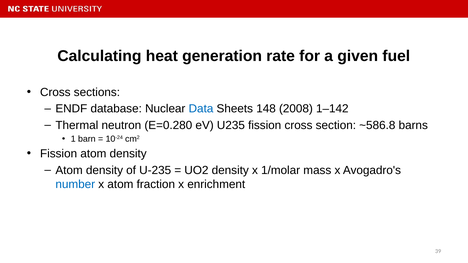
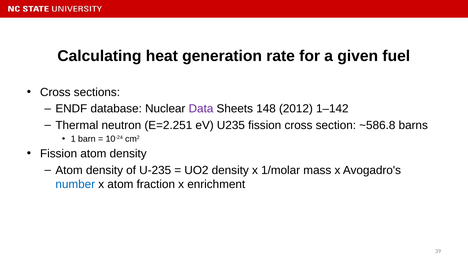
Data colour: blue -> purple
2008: 2008 -> 2012
E=0.280: E=0.280 -> E=2.251
